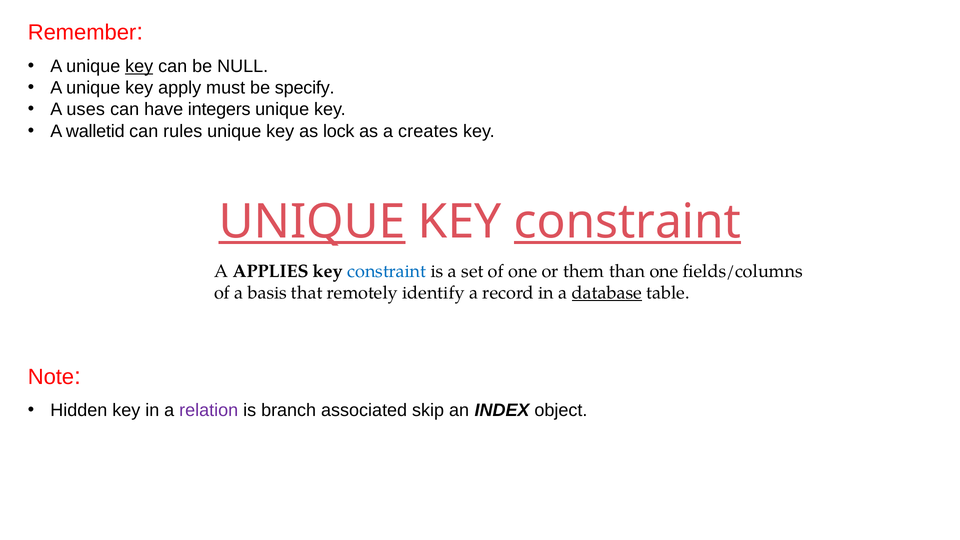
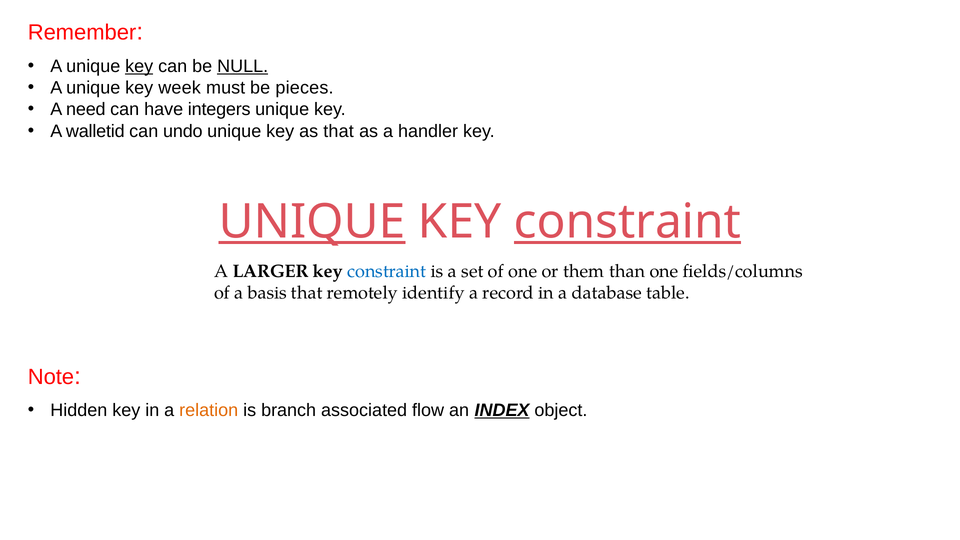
NULL underline: none -> present
apply: apply -> week
specify: specify -> pieces
uses: uses -> need
rules: rules -> undo
as lock: lock -> that
creates: creates -> handler
APPLIES: APPLIES -> LARGER
database underline: present -> none
relation colour: purple -> orange
skip: skip -> flow
INDEX underline: none -> present
